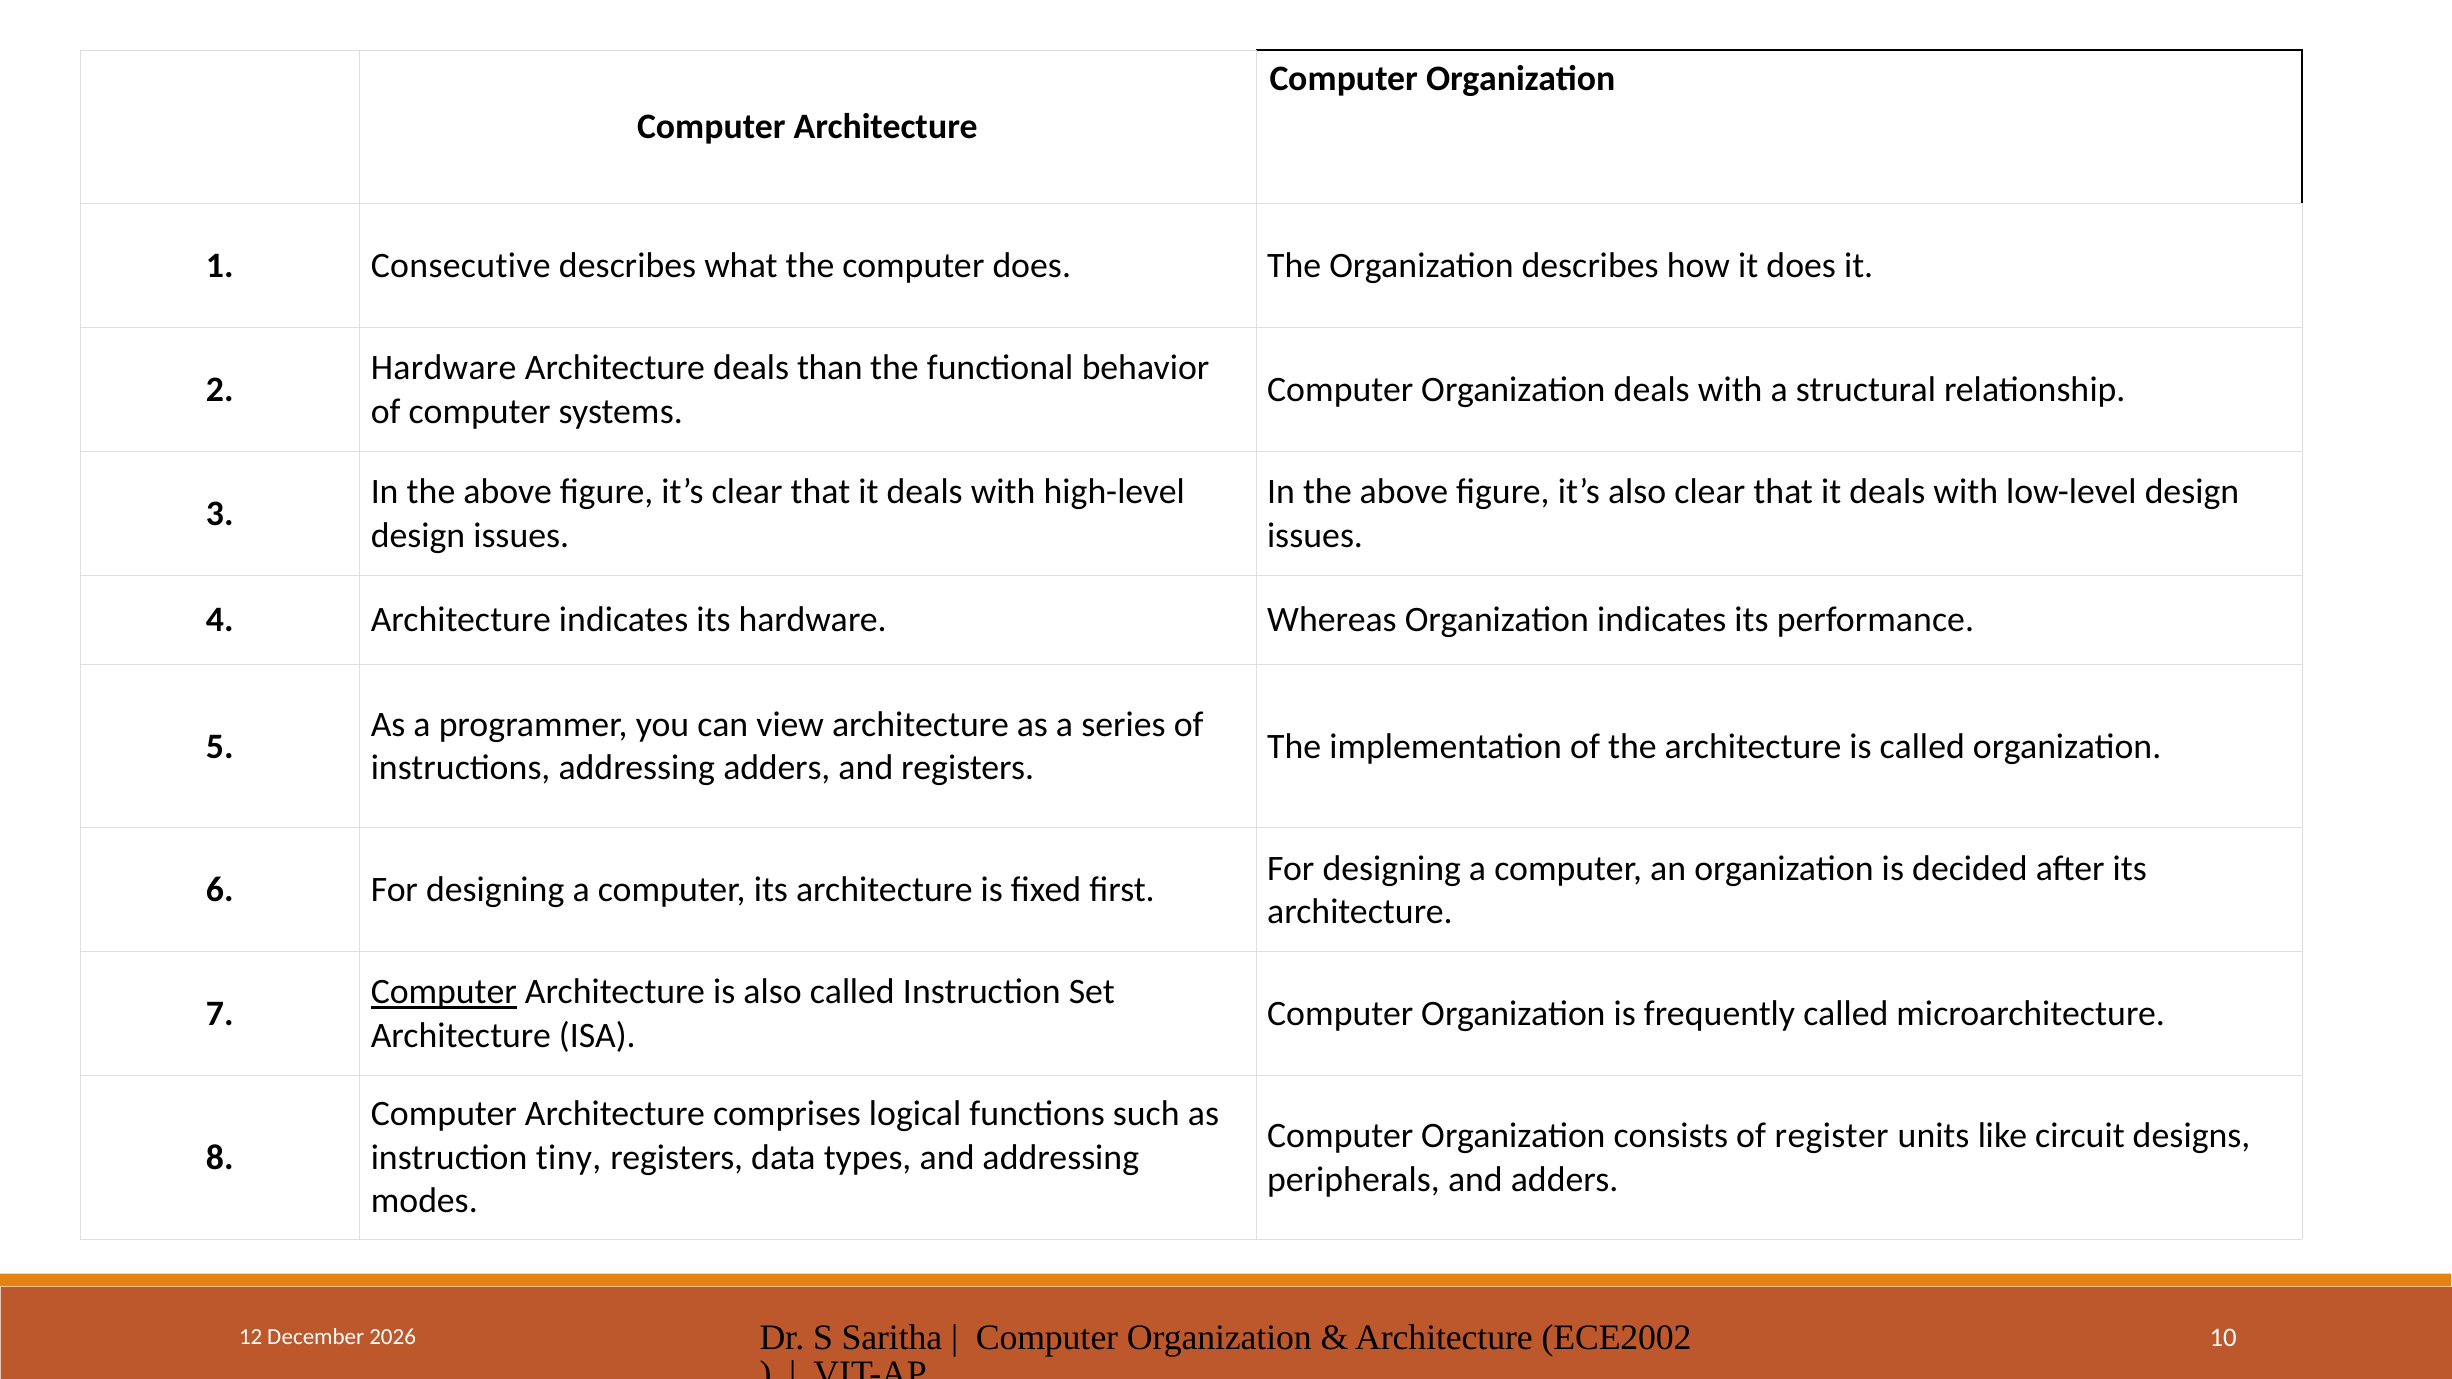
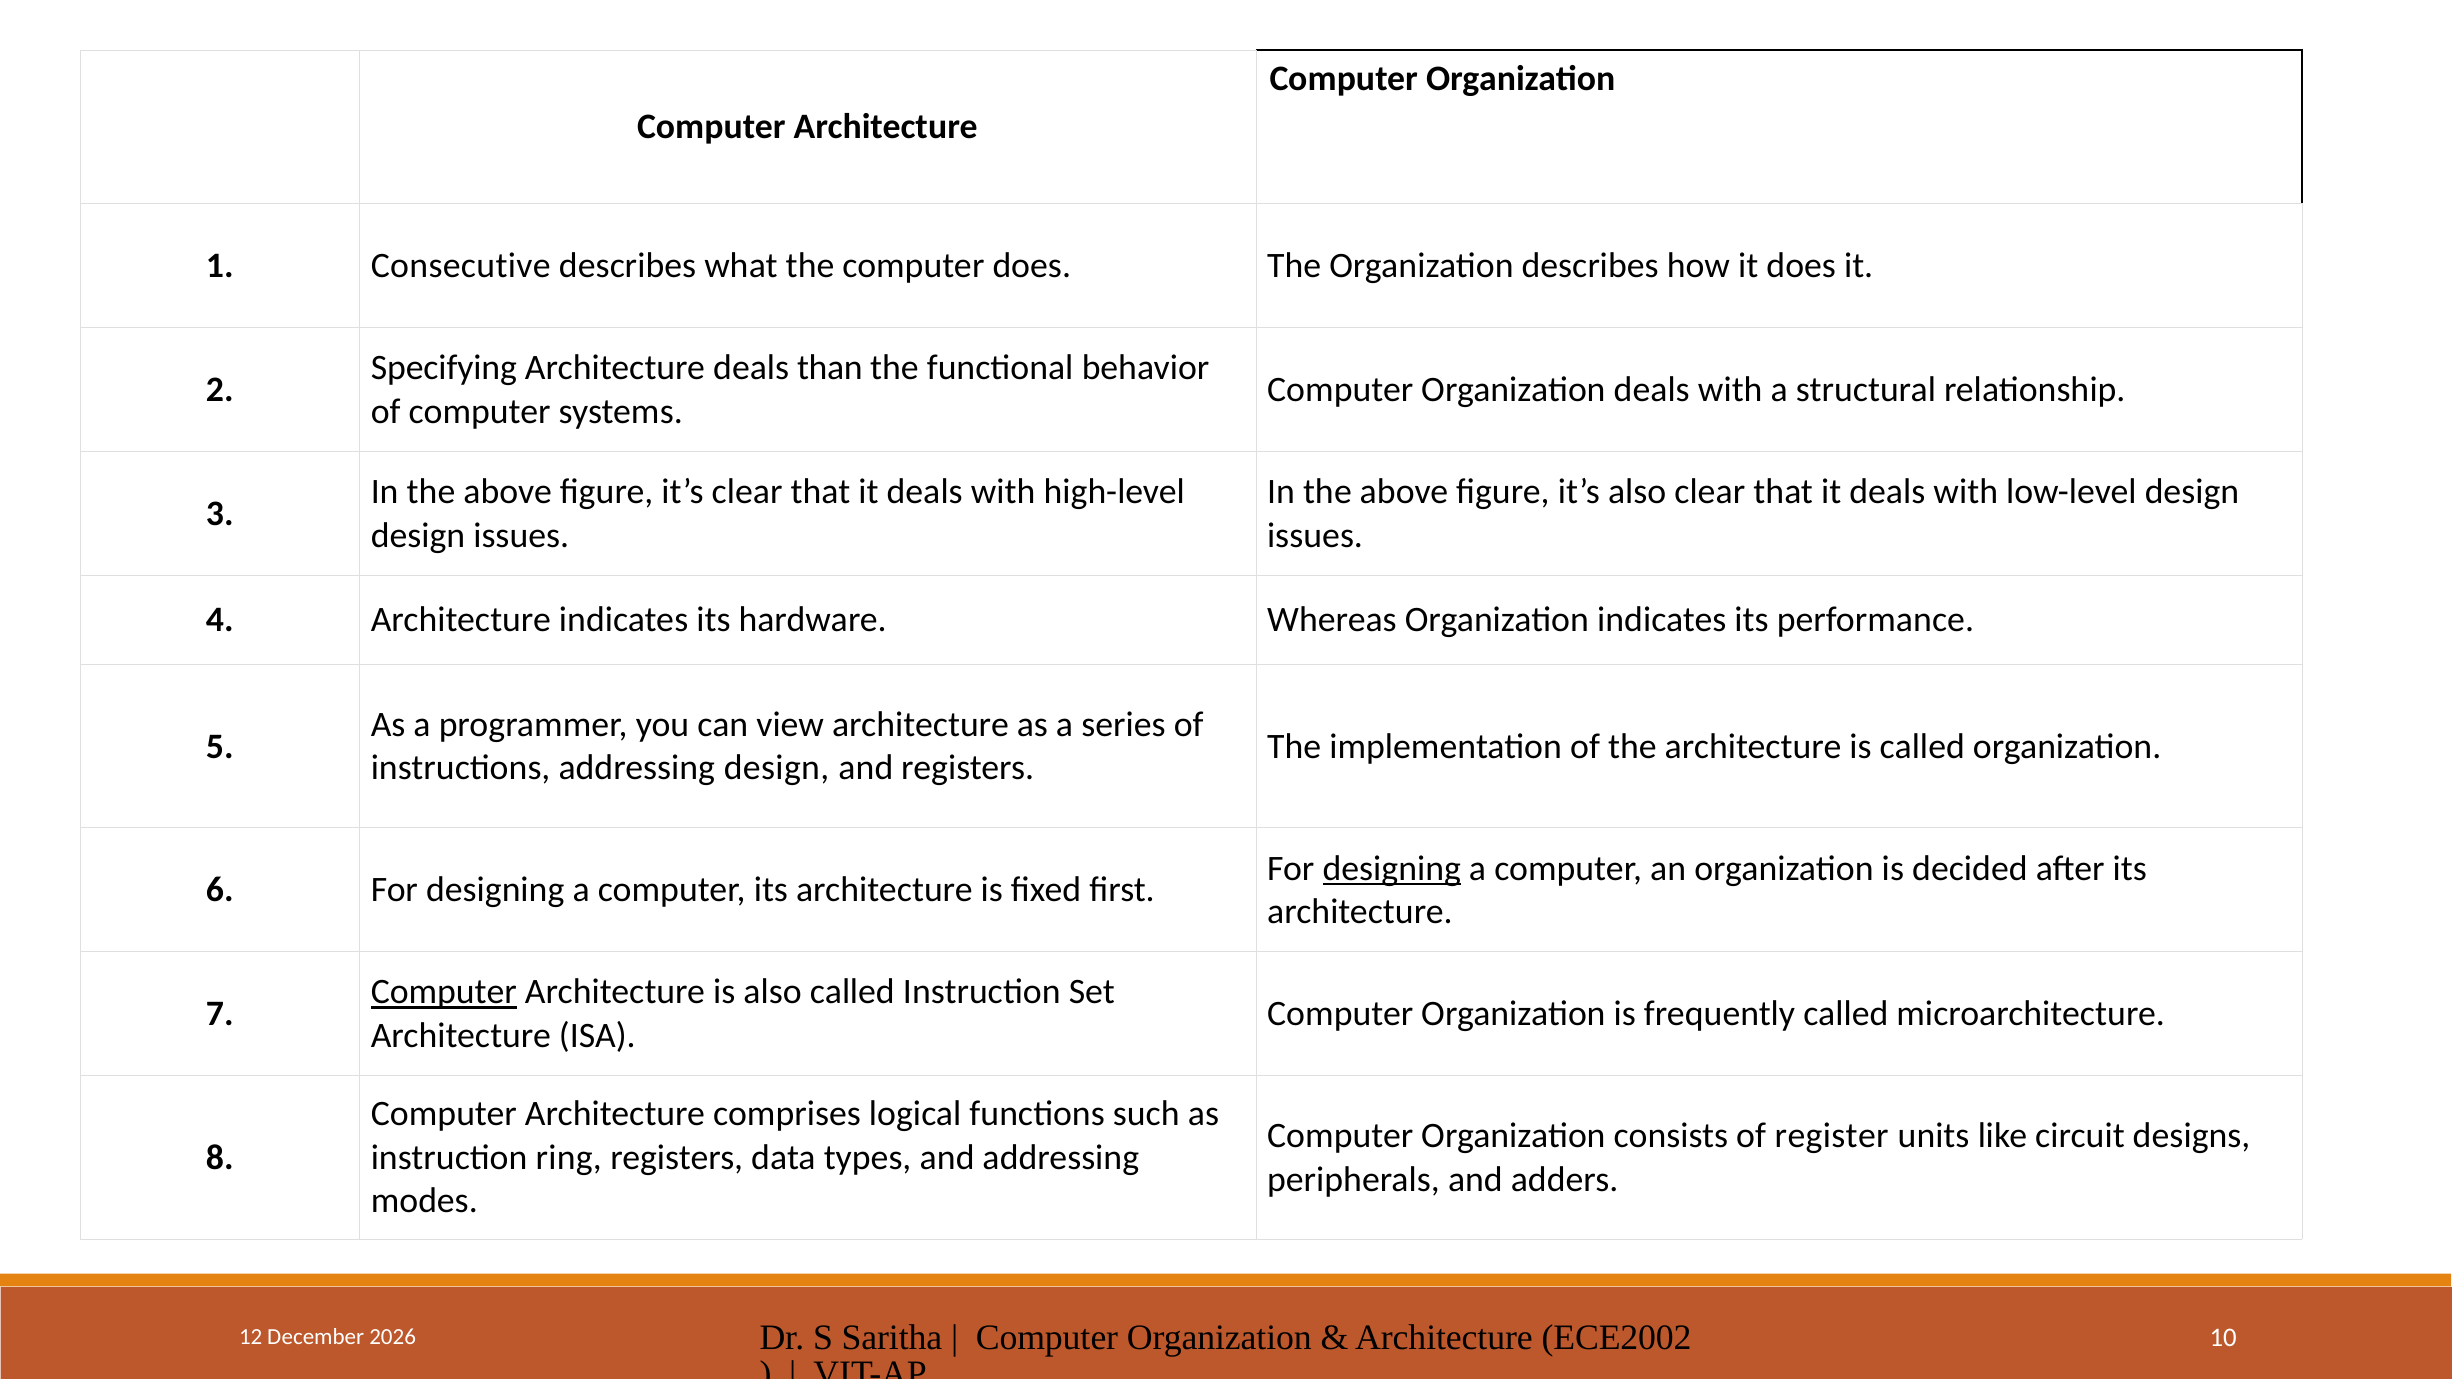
Hardware at (444, 368): Hardware -> Specifying
addressing adders: adders -> design
designing at (1392, 868) underline: none -> present
tiny: tiny -> ring
